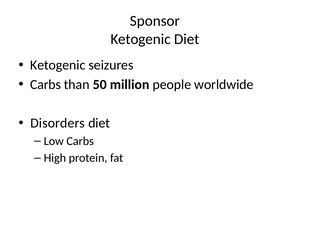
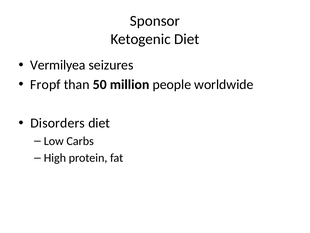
Ketogenic at (58, 65): Ketogenic -> Vermilyea
Carbs at (46, 84): Carbs -> Fropf
